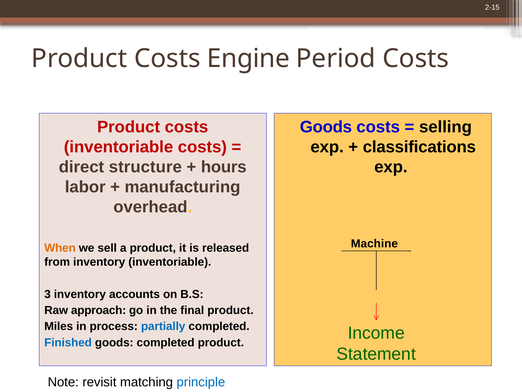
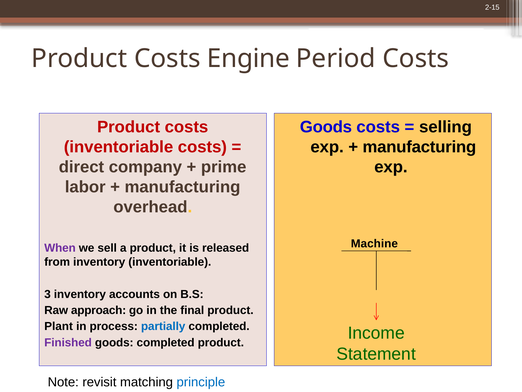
classifications at (419, 147): classifications -> manufacturing
structure: structure -> company
hours: hours -> prime
When colour: orange -> purple
Miles: Miles -> Plant
Finished colour: blue -> purple
